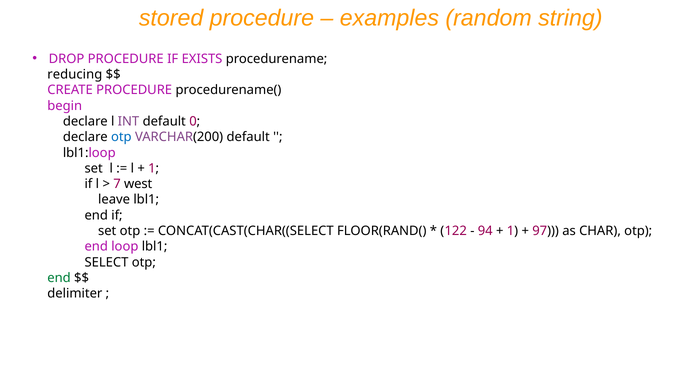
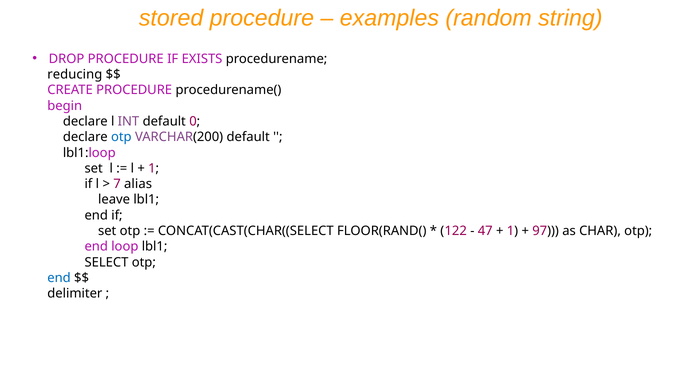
west: west -> alias
94: 94 -> 47
end at (59, 278) colour: green -> blue
